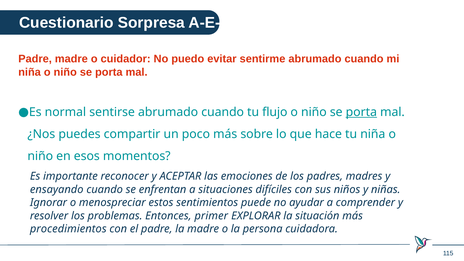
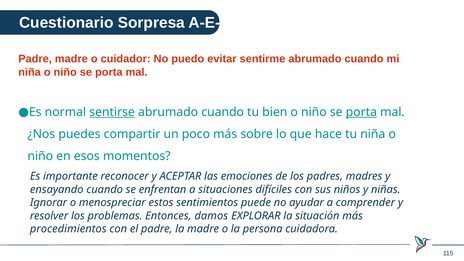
sentirse underline: none -> present
flujo: flujo -> bien
primer: primer -> damos
